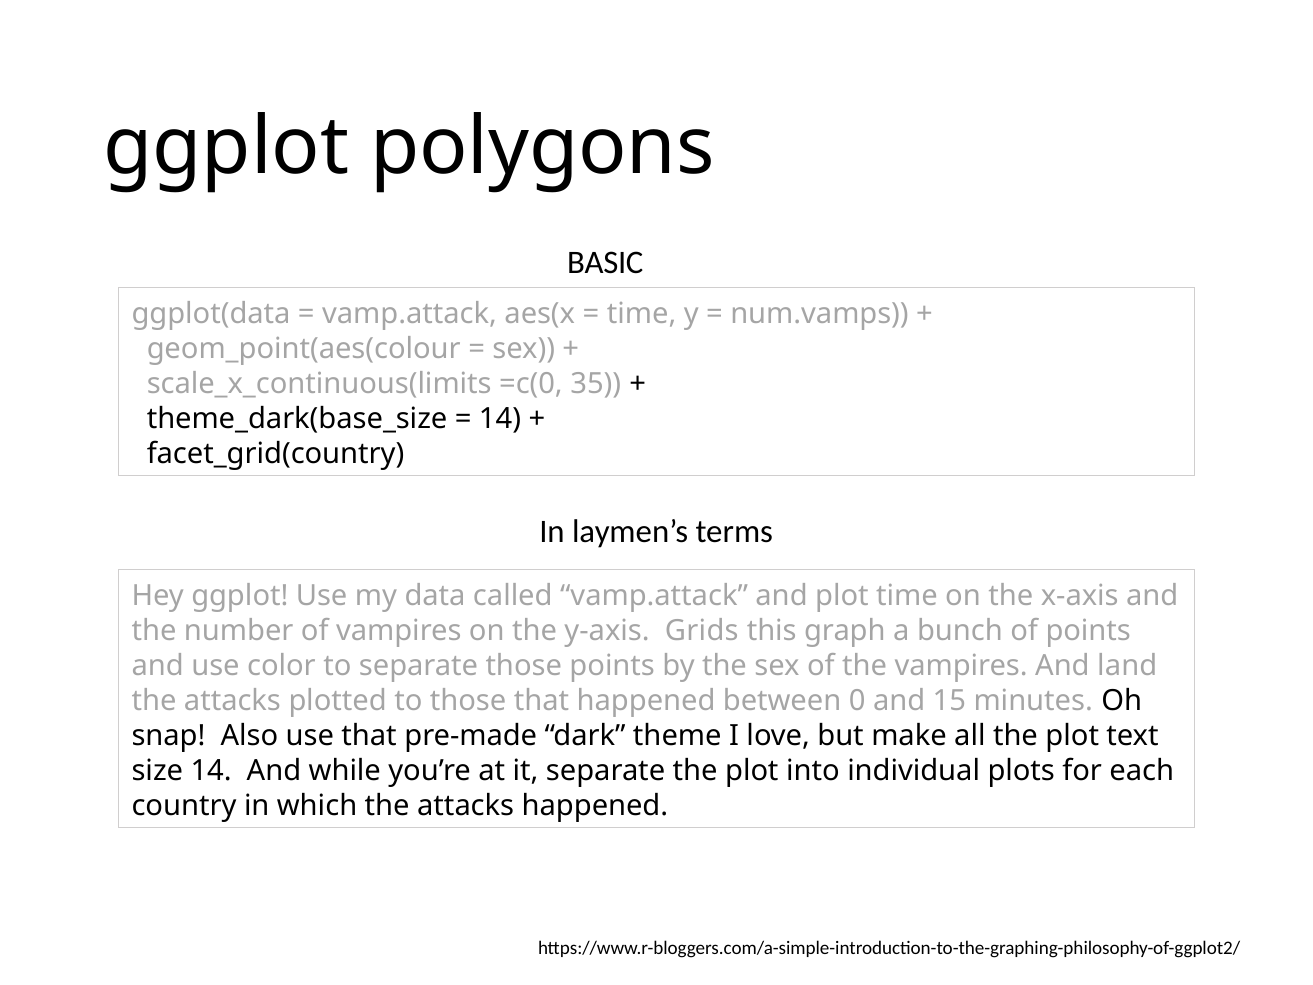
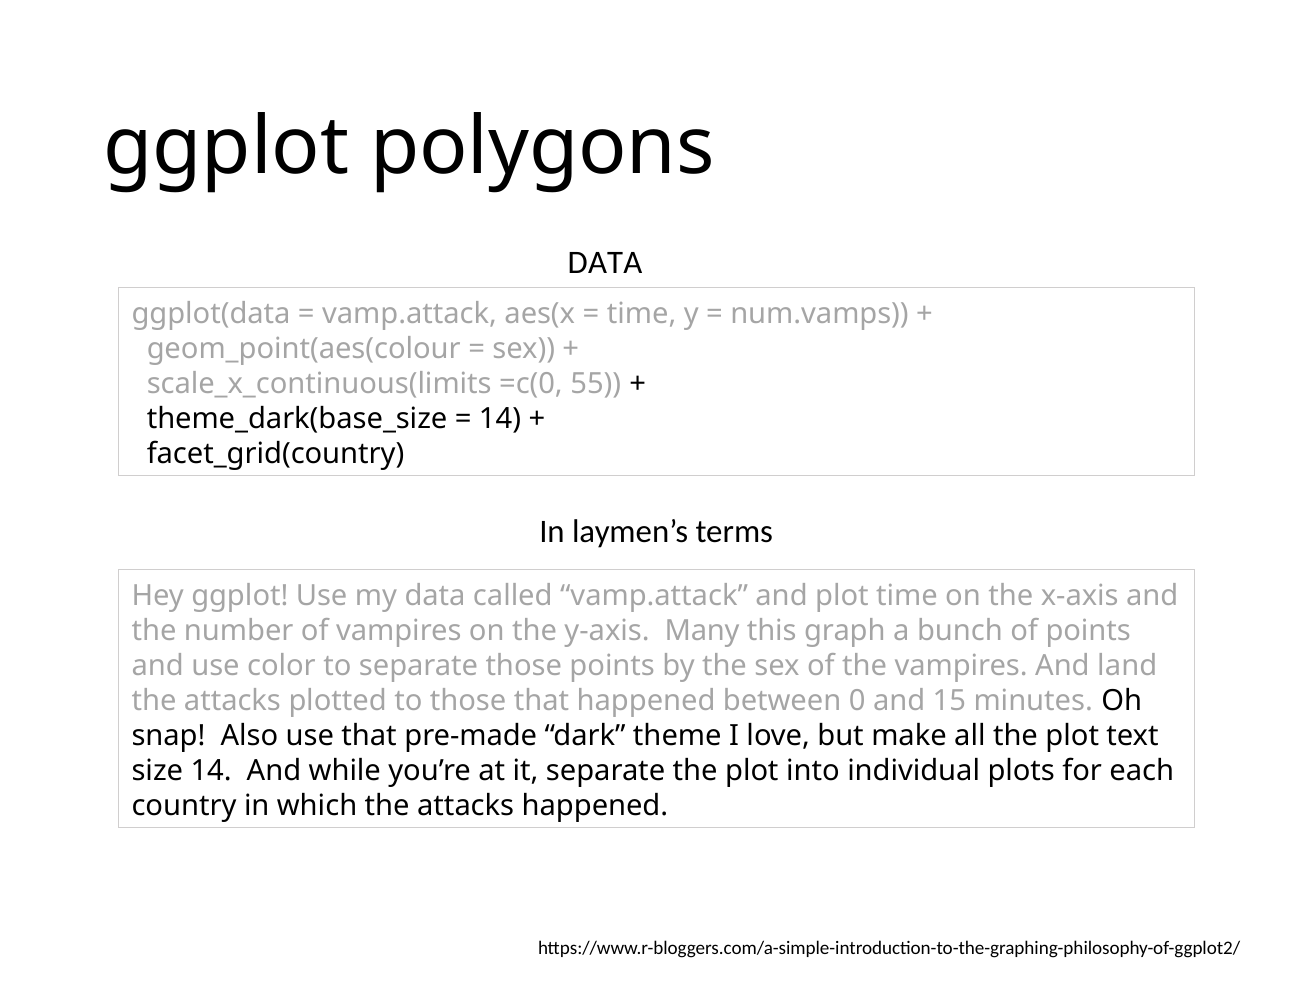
BASIC at (605, 263): BASIC -> DATA
35: 35 -> 55
Grids: Grids -> Many
